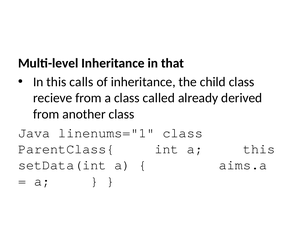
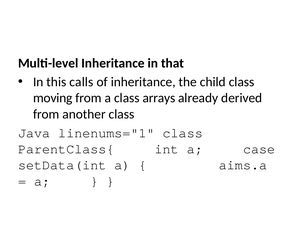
recieve: recieve -> moving
called: called -> arrays
a this: this -> case
